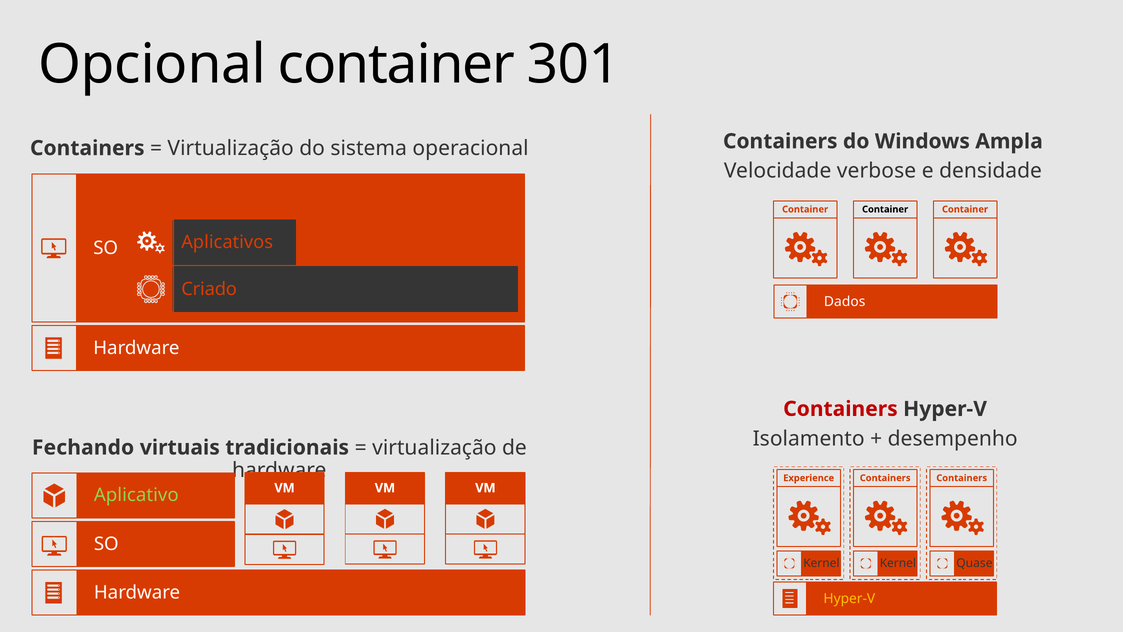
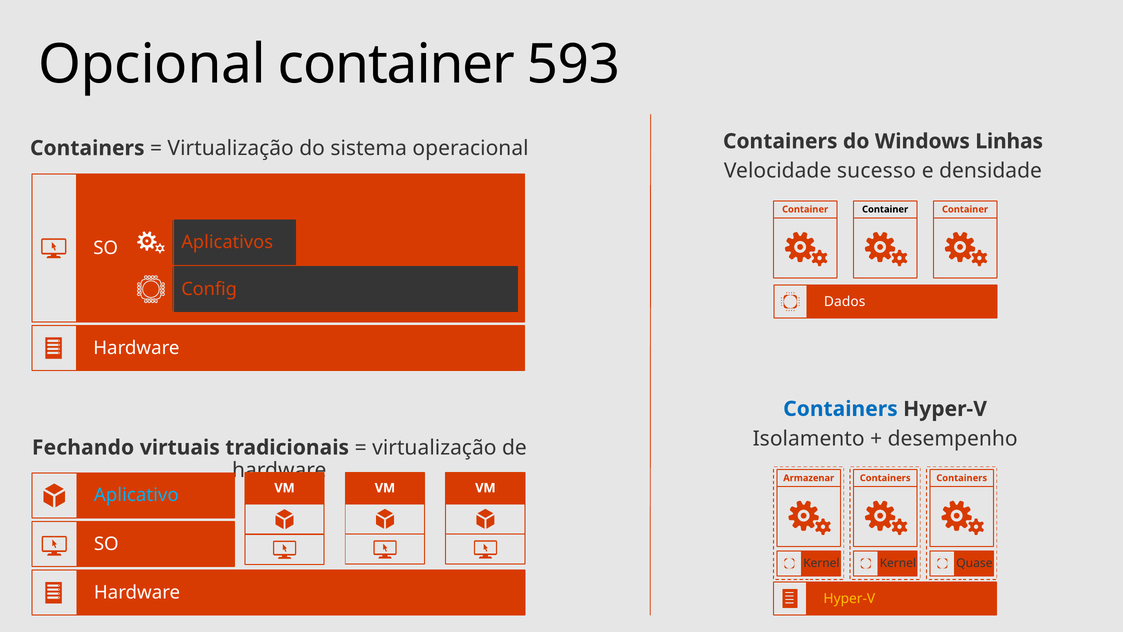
301: 301 -> 593
Ampla: Ampla -> Linhas
verbose: verbose -> sucesso
Criado: Criado -> Config
Containers at (840, 409) colour: red -> blue
Experience: Experience -> Armazenar
Aplicativo colour: light green -> light blue
